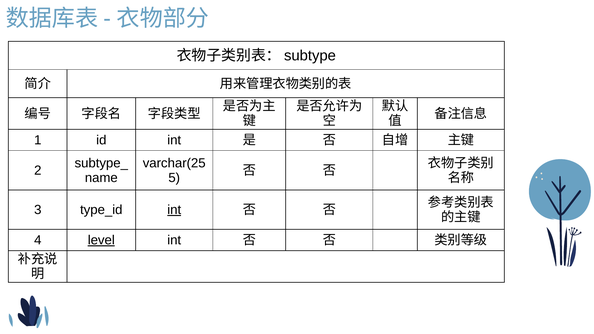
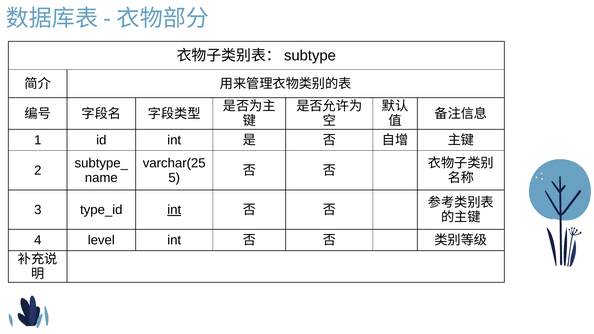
level underline: present -> none
